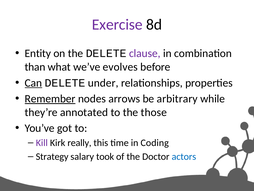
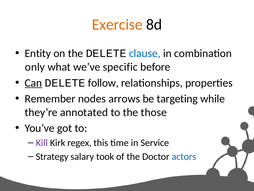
Exercise colour: purple -> orange
clause colour: purple -> blue
than: than -> only
evolves: evolves -> specific
under: under -> follow
Remember underline: present -> none
arbitrary: arbitrary -> targeting
really: really -> regex
Coding: Coding -> Service
